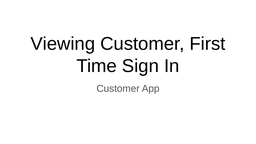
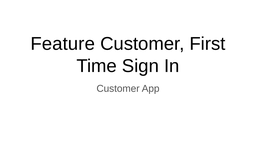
Viewing: Viewing -> Feature
